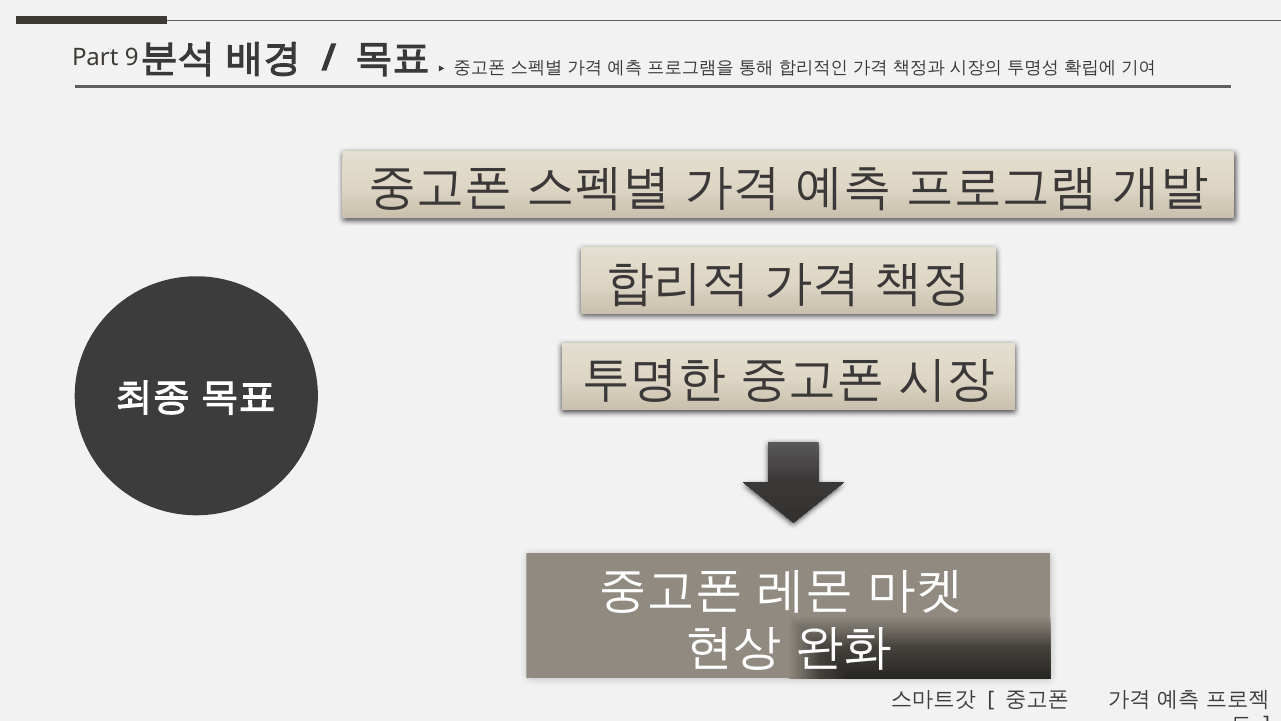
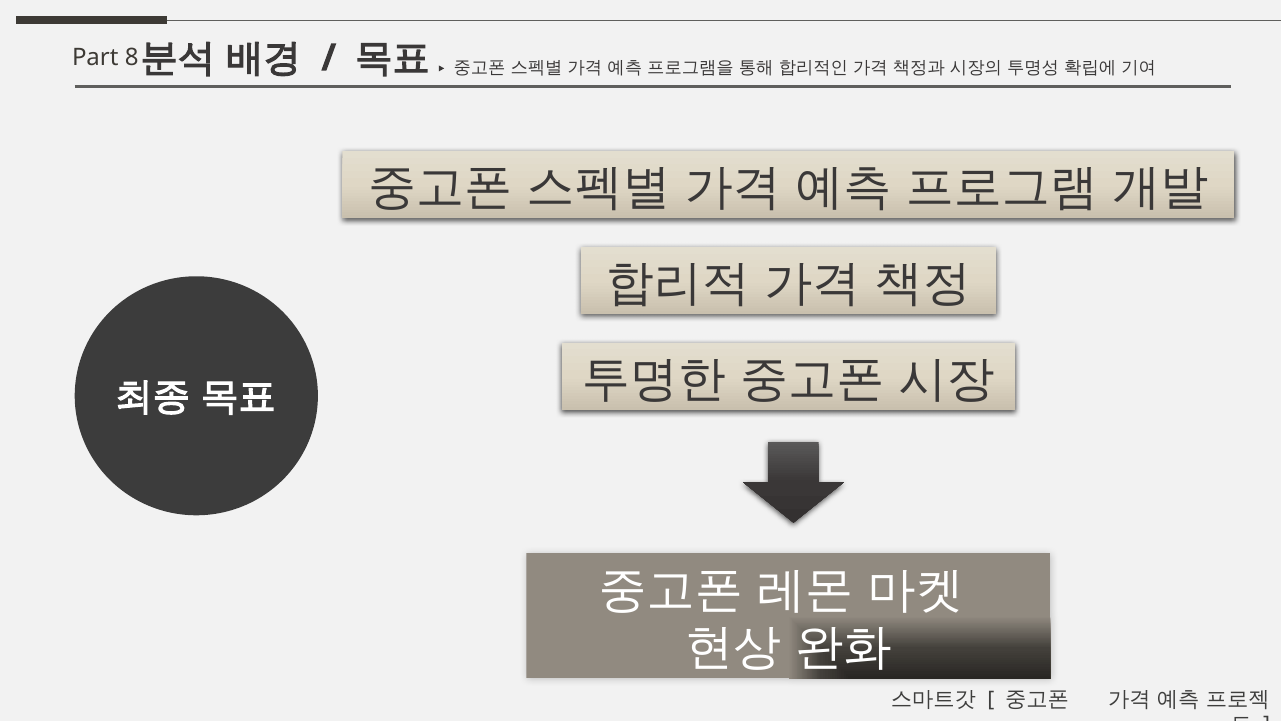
9: 9 -> 8
